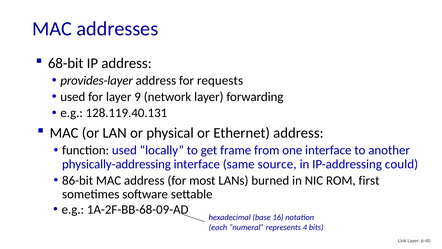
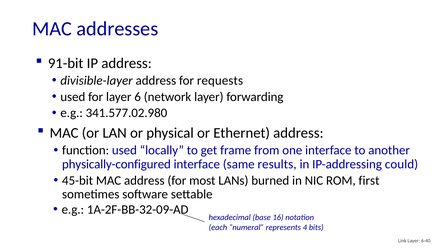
68-bit: 68-bit -> 91-bit
provides-layer: provides-layer -> divisible-layer
9: 9 -> 6
128.119.40.131: 128.119.40.131 -> 341.577.02.980
physically-addressing: physically-addressing -> physically-configured
source: source -> results
86-bit: 86-bit -> 45-bit
1A-2F-BB-68-09-AD: 1A-2F-BB-68-09-AD -> 1A-2F-BB-32-09-AD
